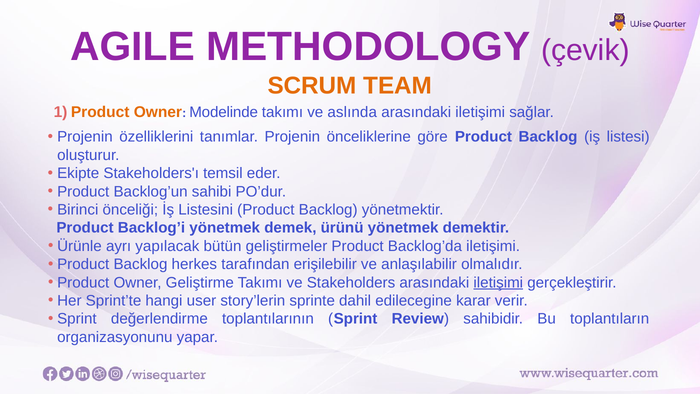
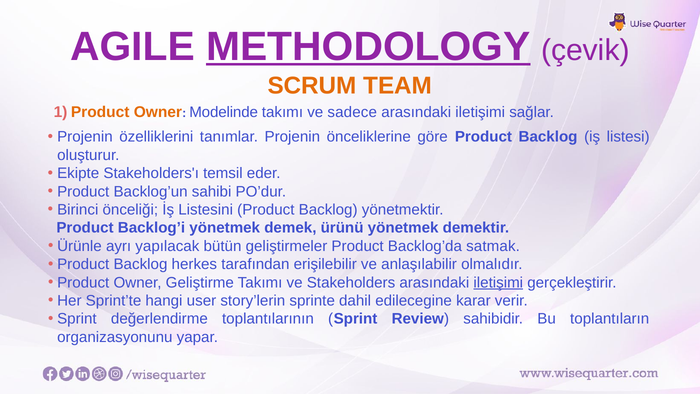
METHODOLOGY underline: none -> present
aslında: aslında -> sadece
Backlog’da iletişimi: iletişimi -> satmak
